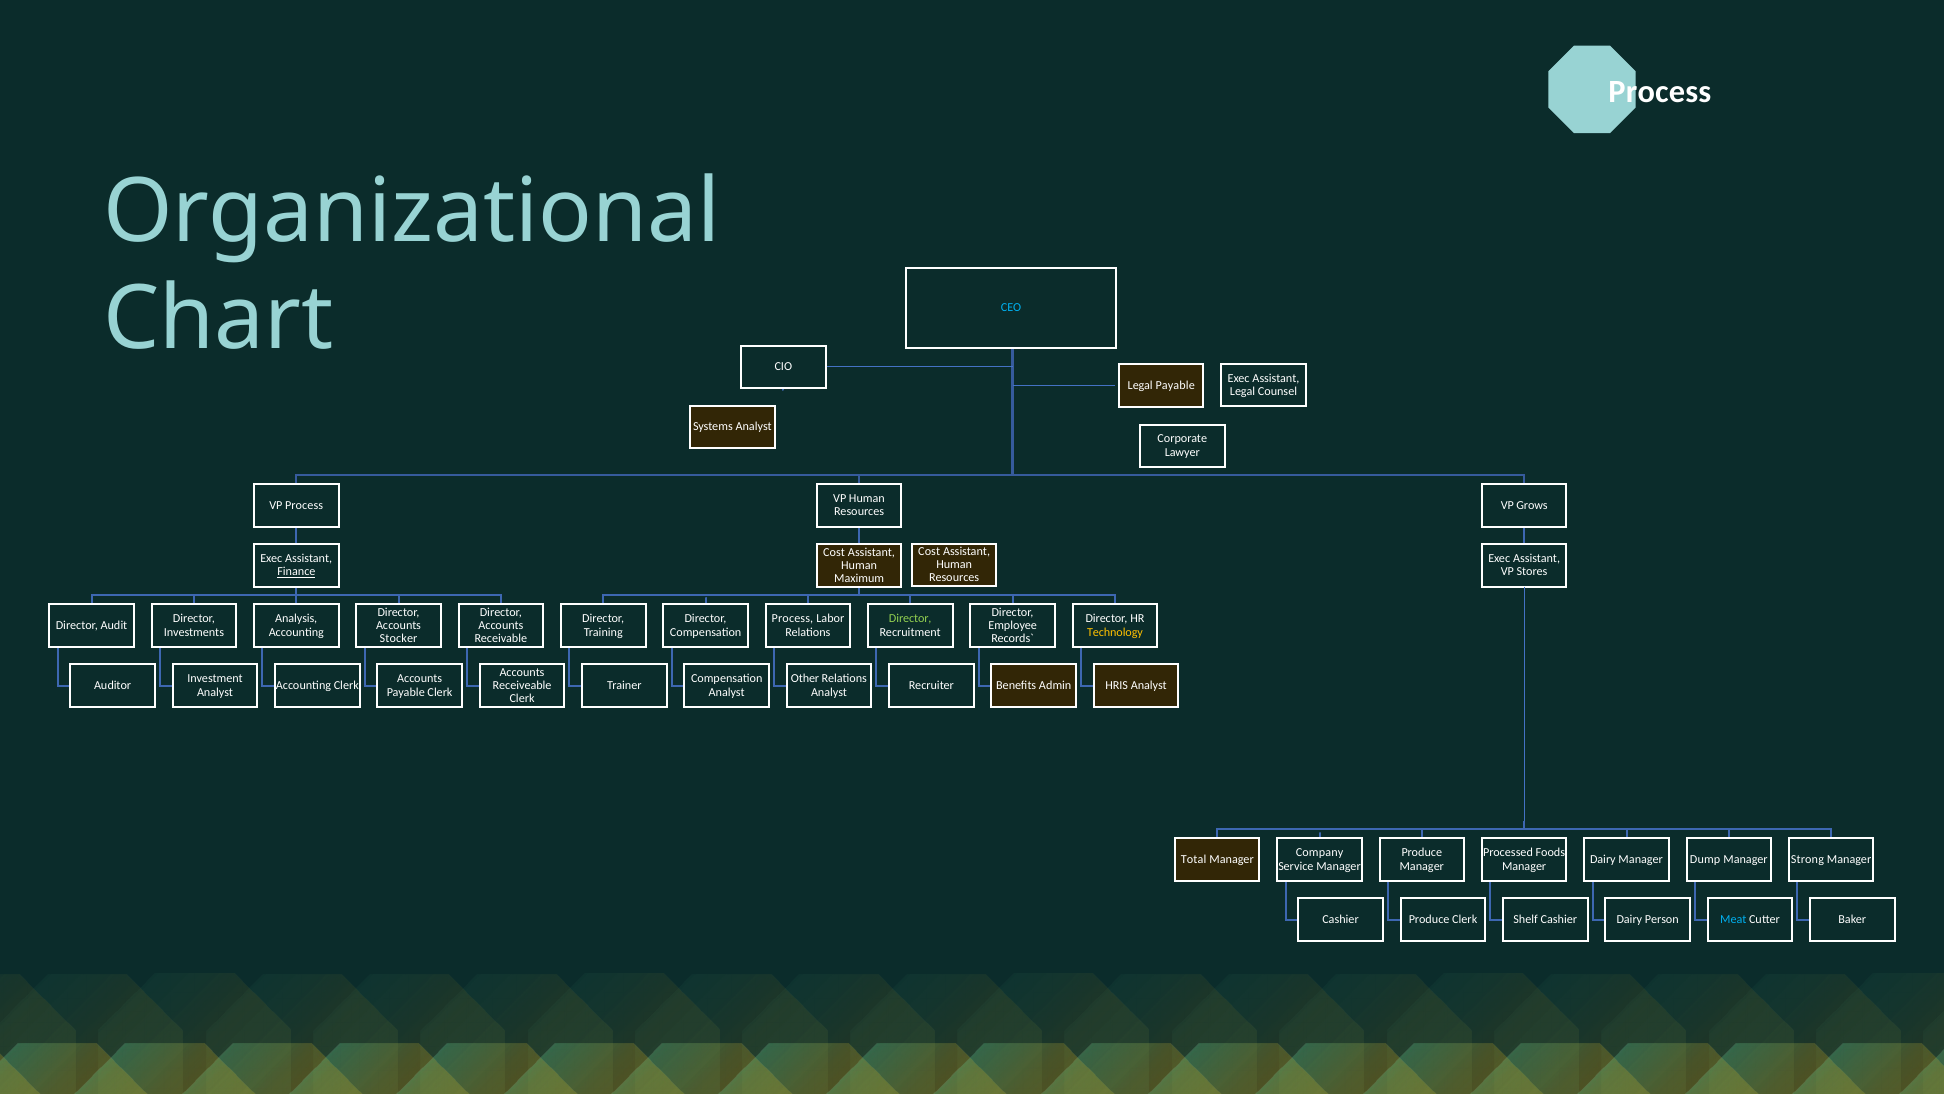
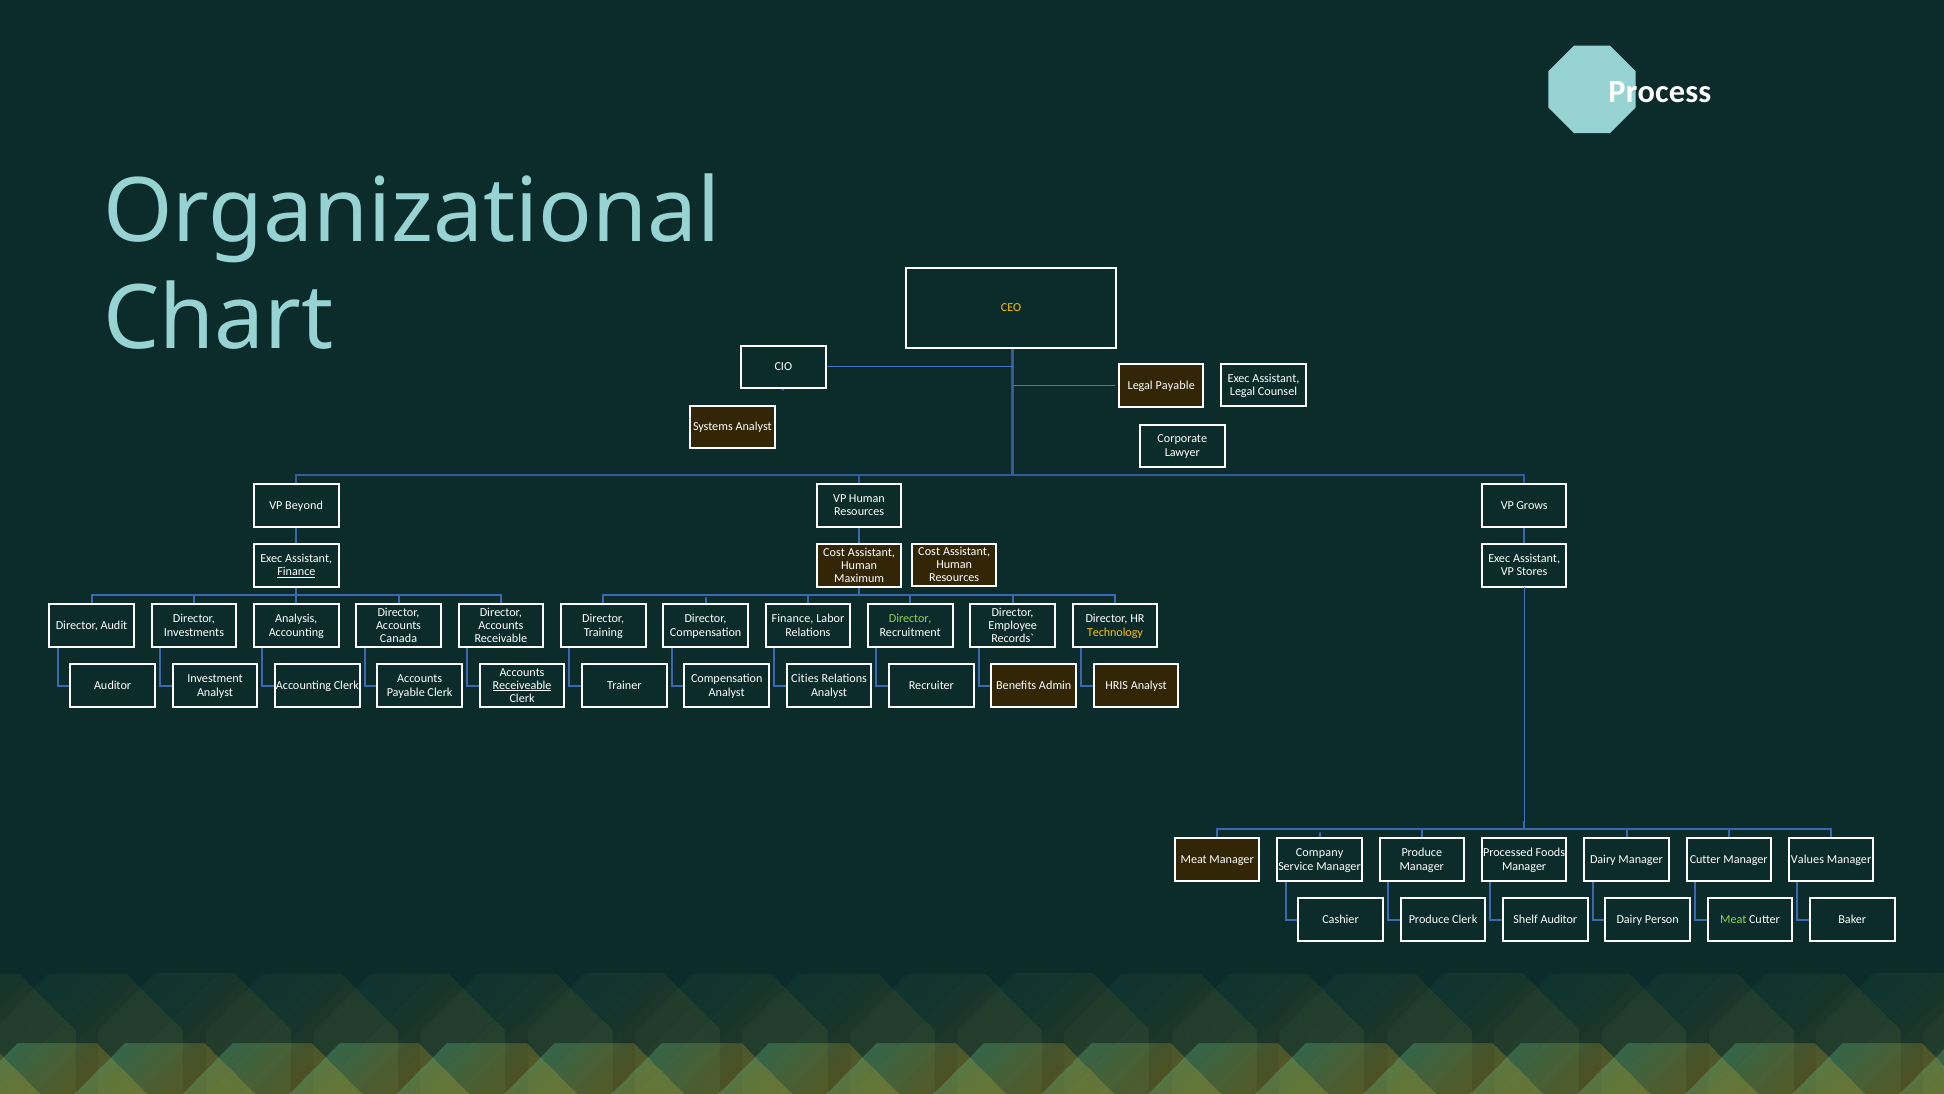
CEO colour: light blue -> yellow
VP Process: Process -> Beyond
Process at (792, 619): Process -> Finance
Stocker: Stocker -> Canada
Other: Other -> Cities
Receiveable underline: none -> present
Total at (1194, 859): Total -> Meat
Dump at (1705, 859): Dump -> Cutter
Strong: Strong -> Values
Shelf Cashier: Cashier -> Auditor
Meat at (1733, 919) colour: light blue -> light green
